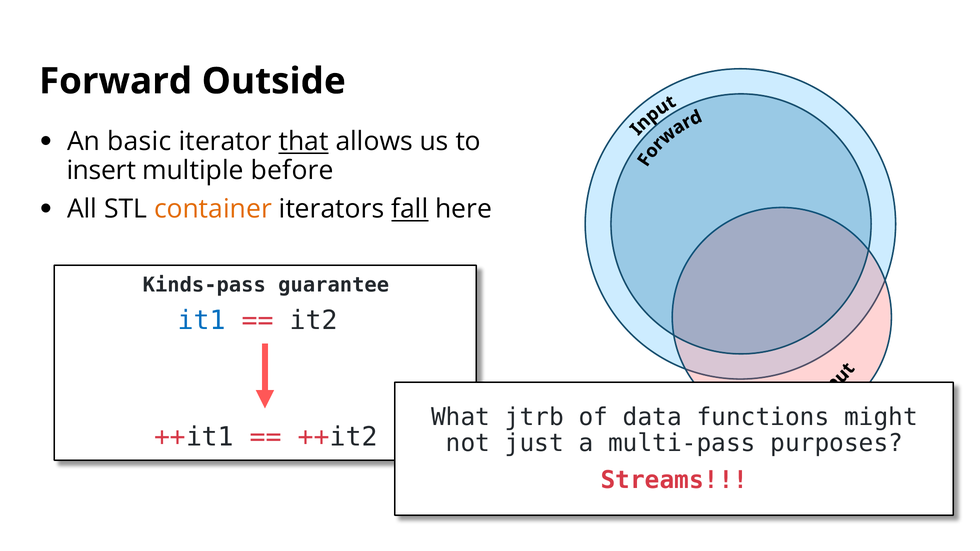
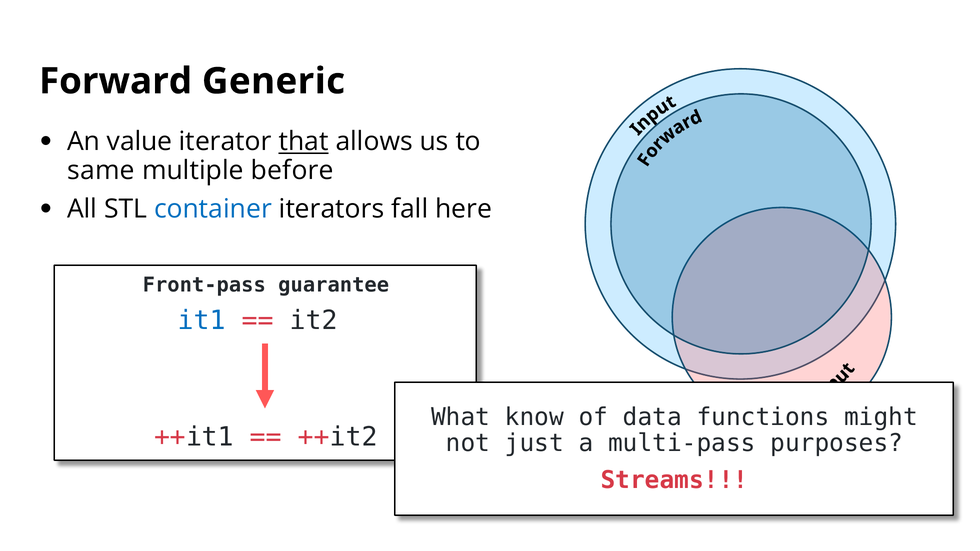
Outside: Outside -> Generic
basic: basic -> value
insert: insert -> same
container colour: orange -> blue
fall underline: present -> none
Kinds-pass: Kinds-pass -> Front-pass
jtrb: jtrb -> know
